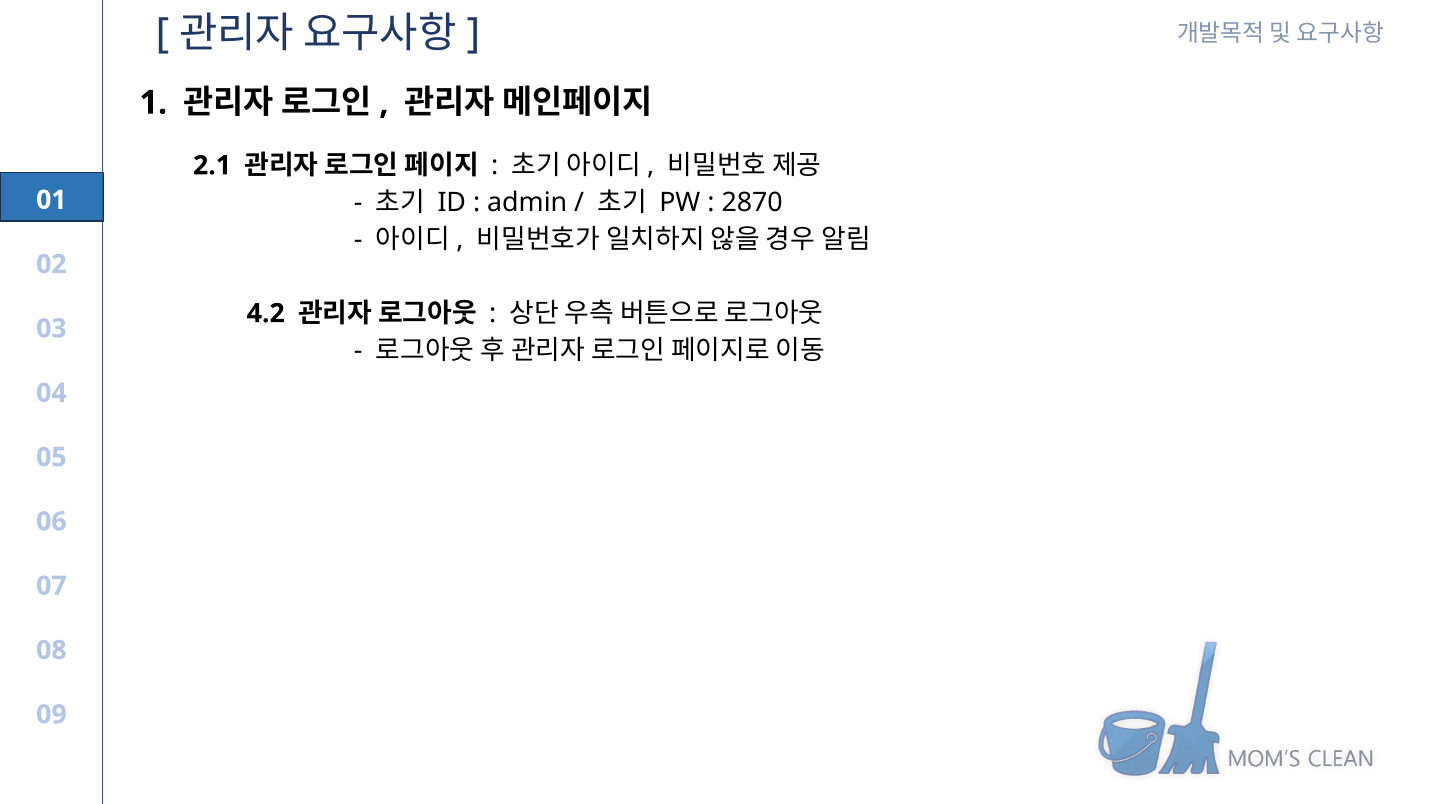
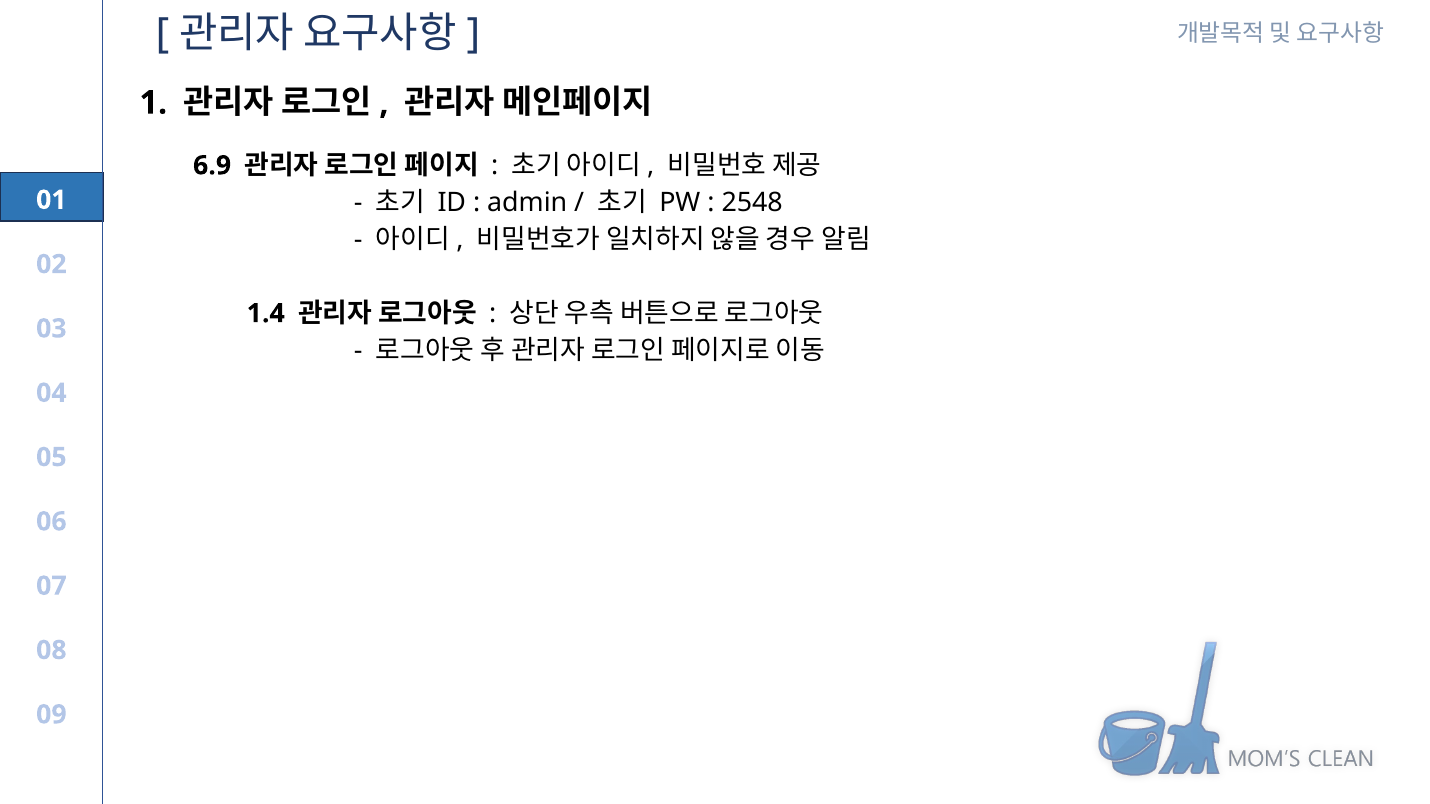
2.1: 2.1 -> 6.9
2870: 2870 -> 2548
4.2: 4.2 -> 1.4
